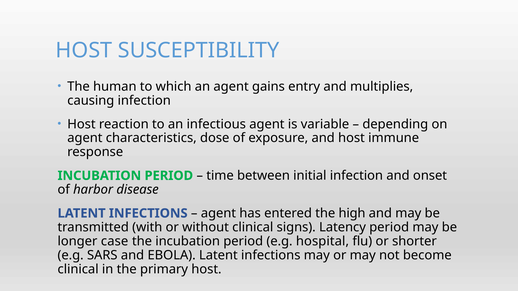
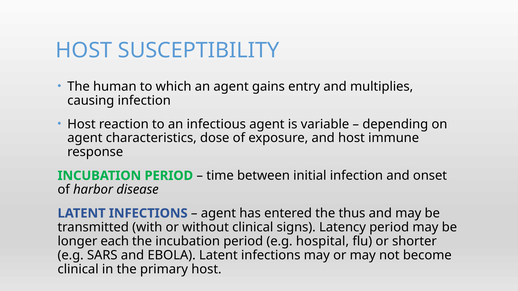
high: high -> thus
case: case -> each
